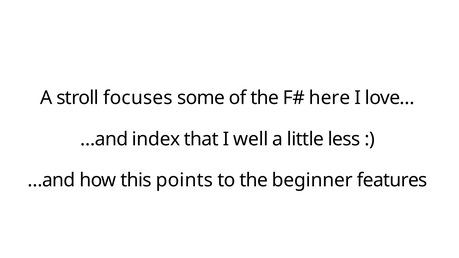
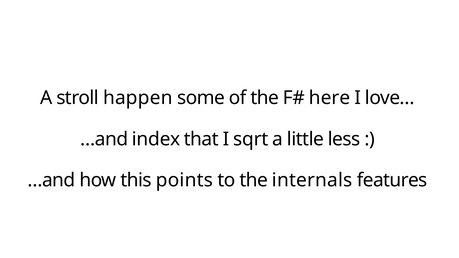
focuses: focuses -> happen
well: well -> sqrt
beginner: beginner -> internals
